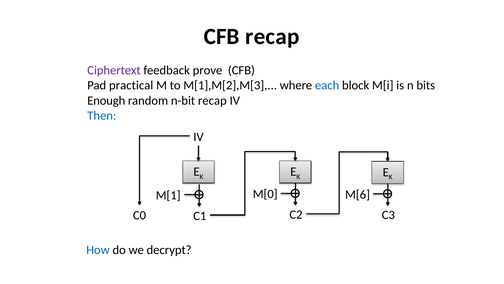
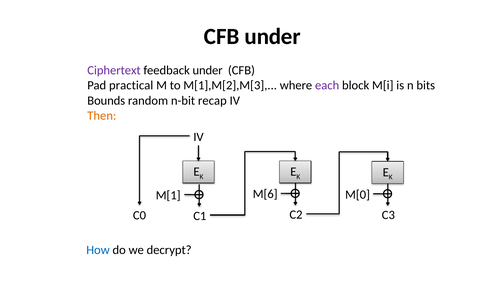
CFB recap: recap -> under
feedback prove: prove -> under
each colour: blue -> purple
Enough: Enough -> Bounds
Then colour: blue -> orange
M[0: M[0 -> M[6
M[6: M[6 -> M[0
